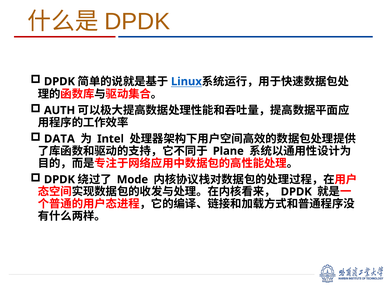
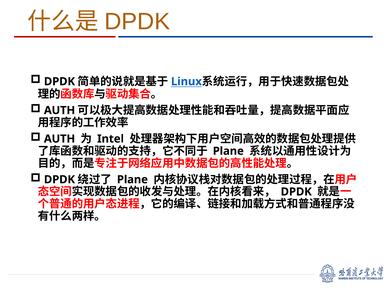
DATA at (59, 139): DATA -> AUTH
Mode at (132, 180): Mode -> Plane
